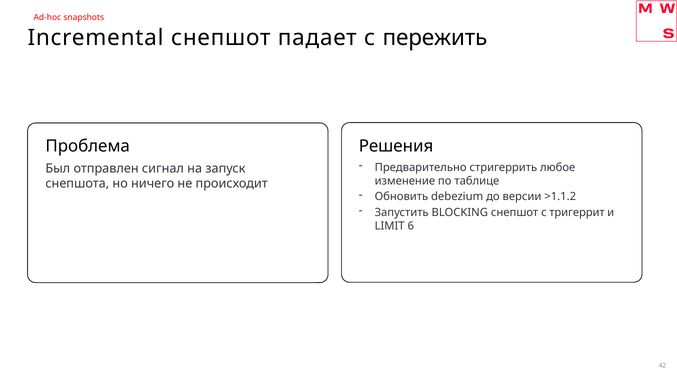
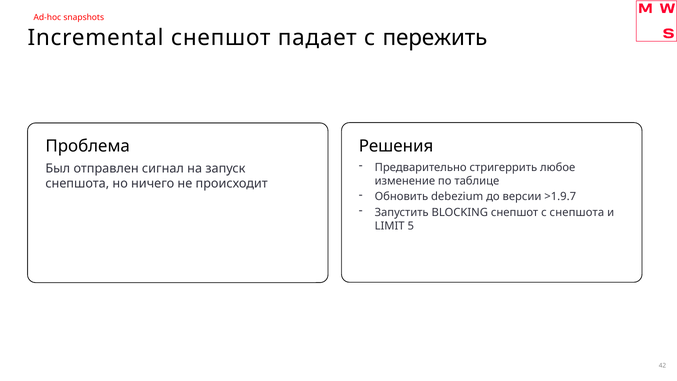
>1.1.2: >1.1.2 -> >1.9.7
с тригеррит: тригеррит -> снепшота
6: 6 -> 5
